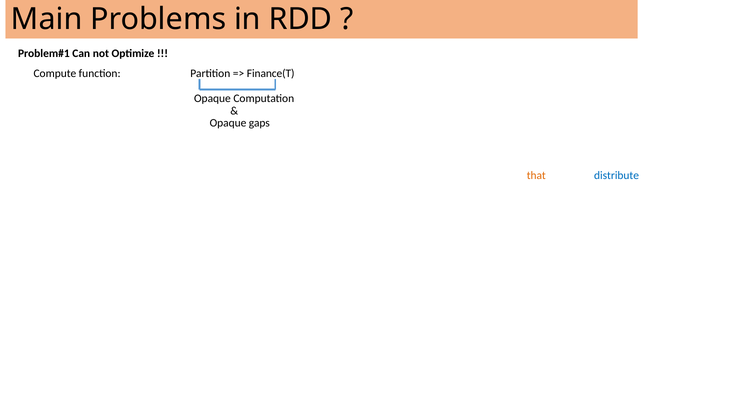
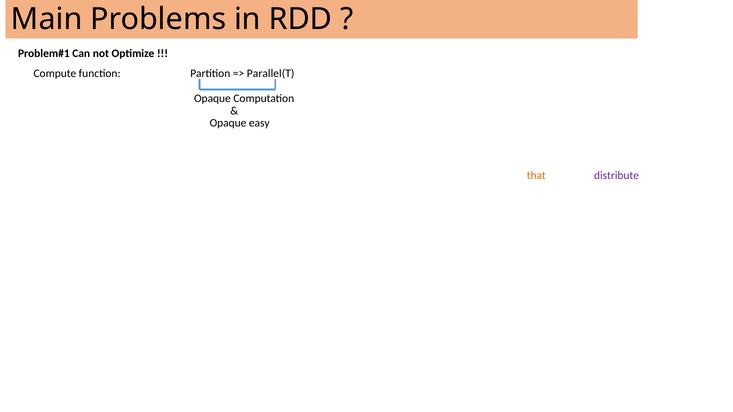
Finance(T: Finance(T -> Parallel(T
gaps: gaps -> easy
distribute colour: blue -> purple
